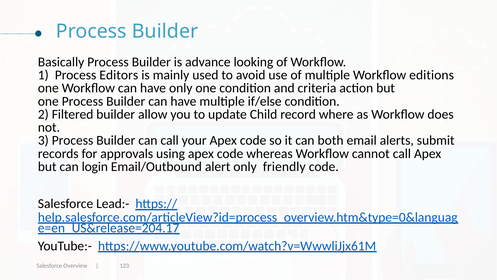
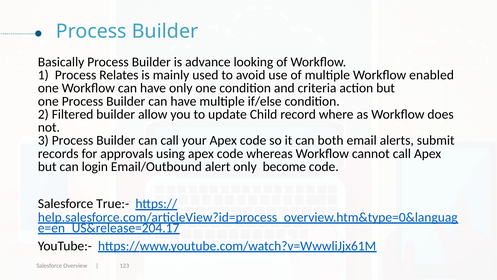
Editors: Editors -> Relates
editions: editions -> enabled
friendly: friendly -> become
Lead:-: Lead:- -> True:-
